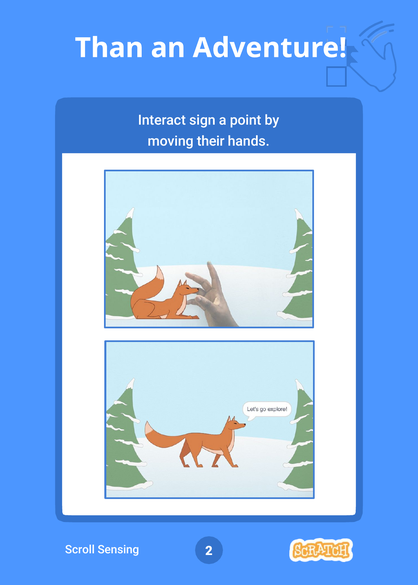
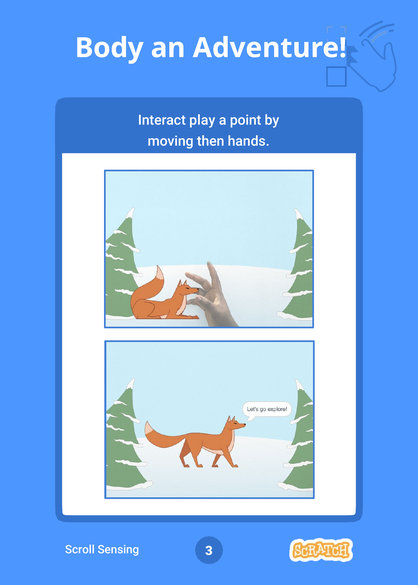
Than: Than -> Body
sign: sign -> play
their: their -> then
2: 2 -> 3
